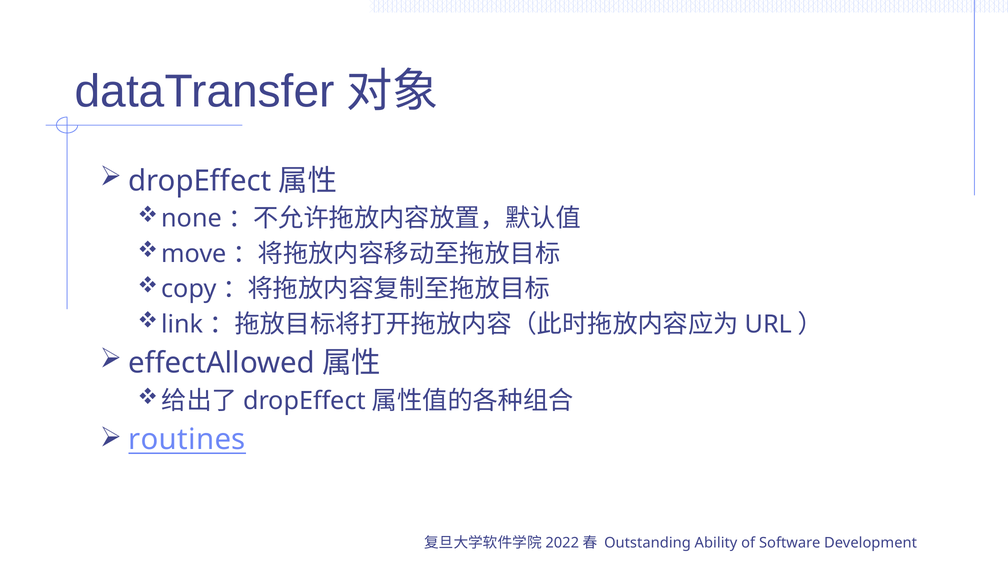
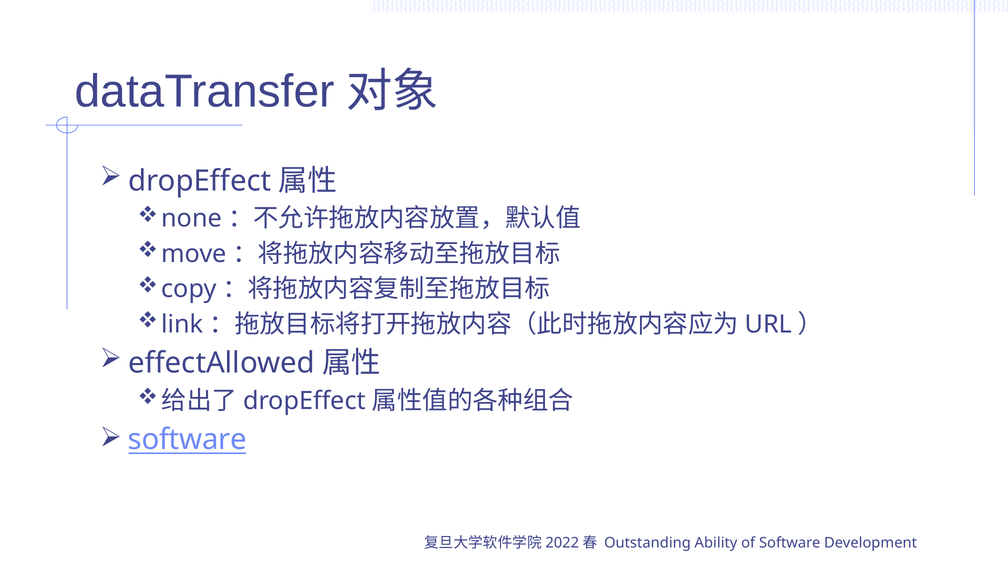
routines at (187, 440): routines -> software
